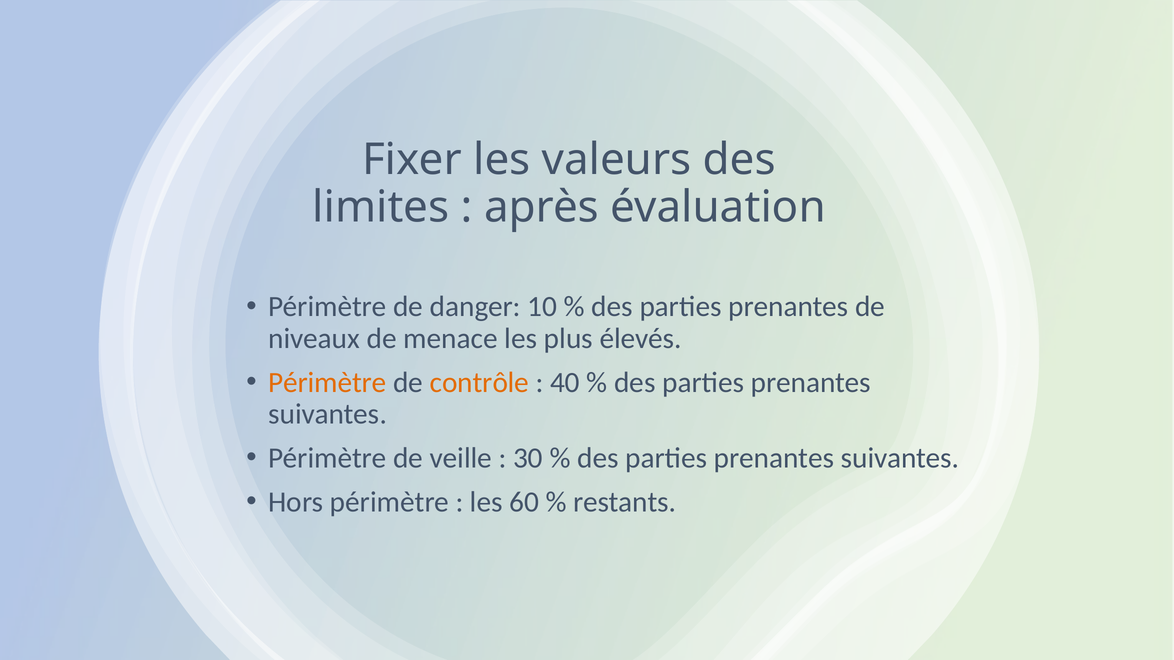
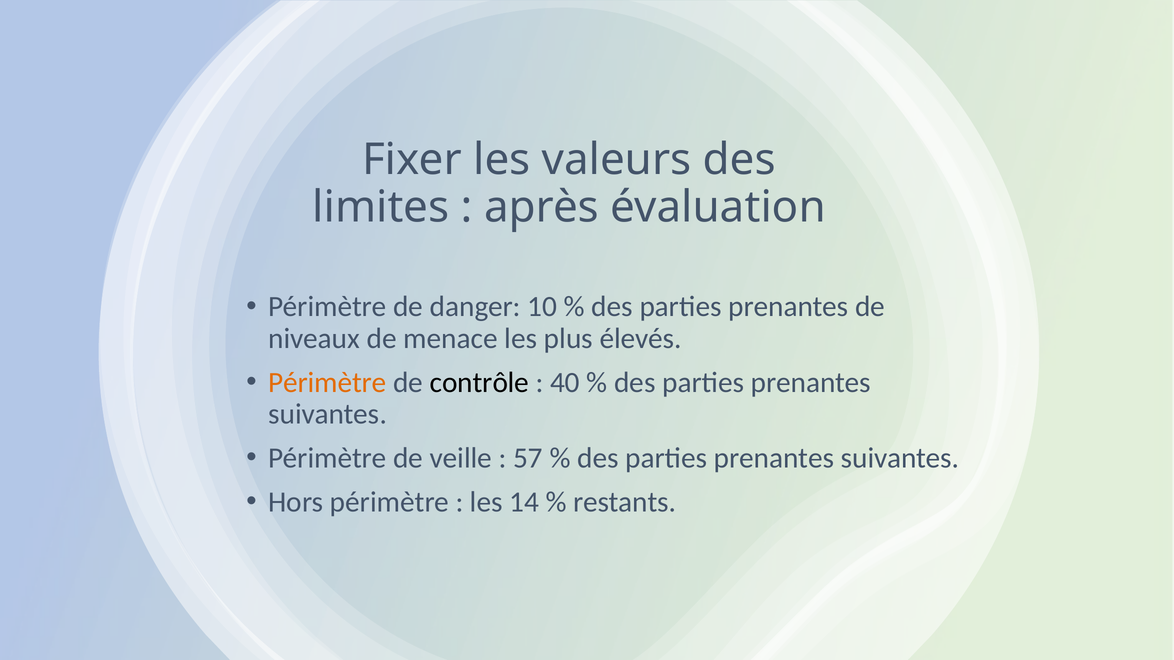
contrôle colour: orange -> black
30: 30 -> 57
60: 60 -> 14
